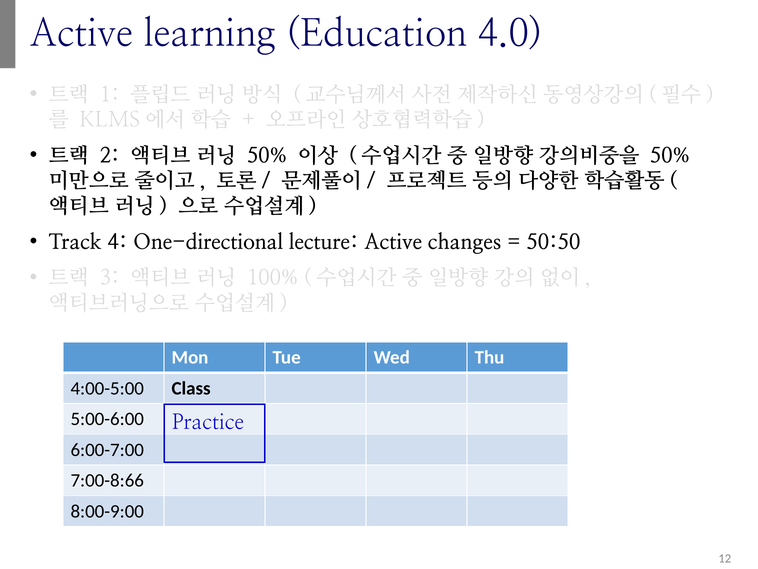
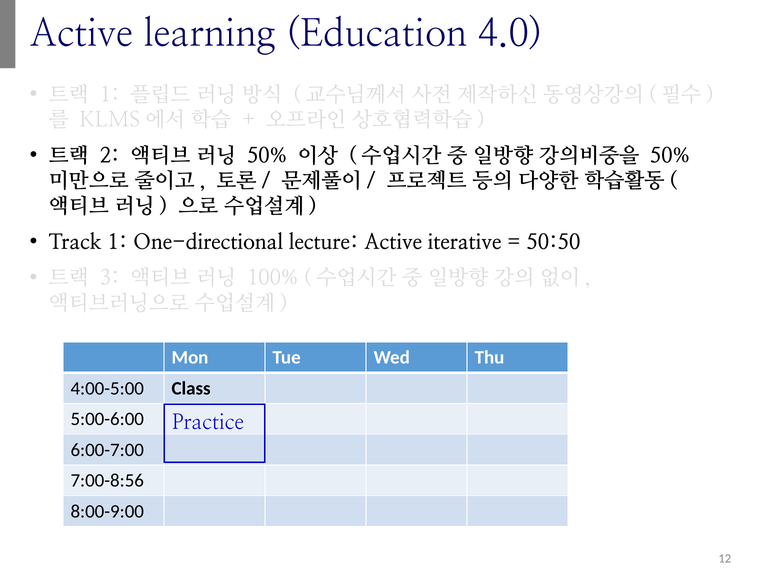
Track 4: 4 -> 1
changes: changes -> iterative
7:00-8:66: 7:00-8:66 -> 7:00-8:56
